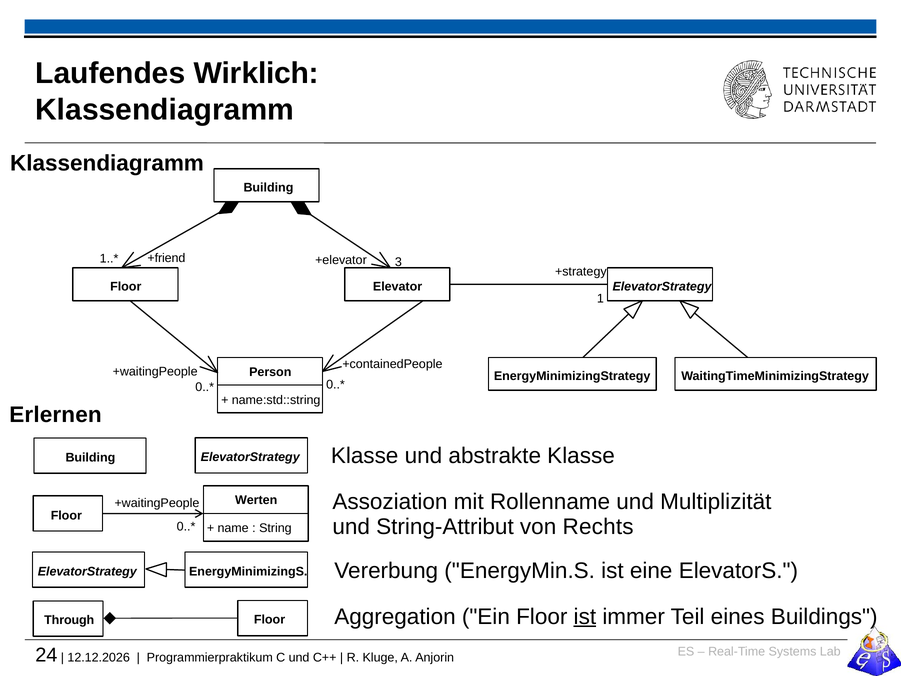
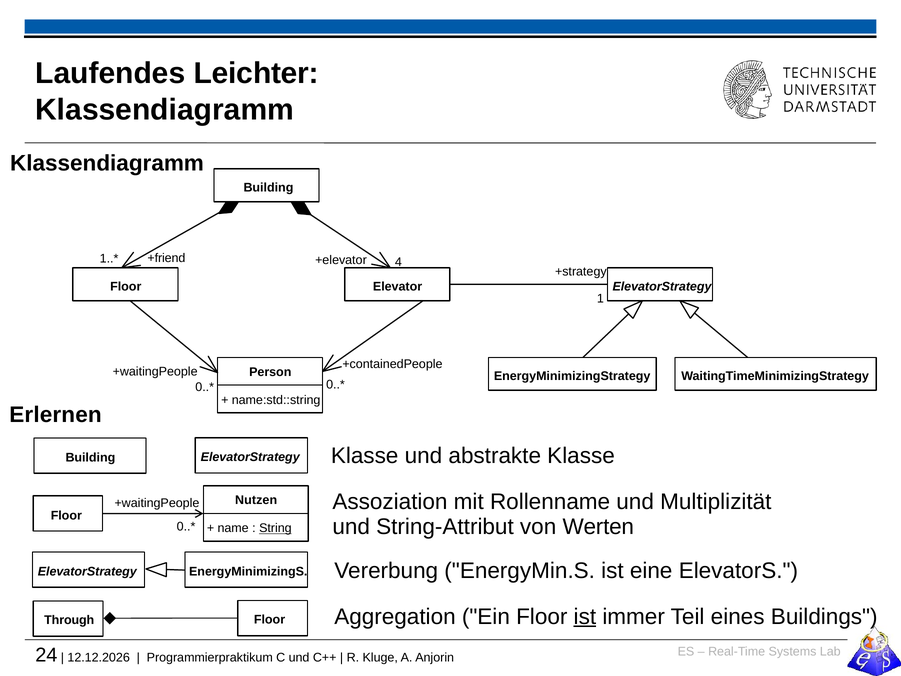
Wirklich: Wirklich -> Leichter
3: 3 -> 4
Werten: Werten -> Nutzen
Rechts: Rechts -> Werten
String underline: none -> present
